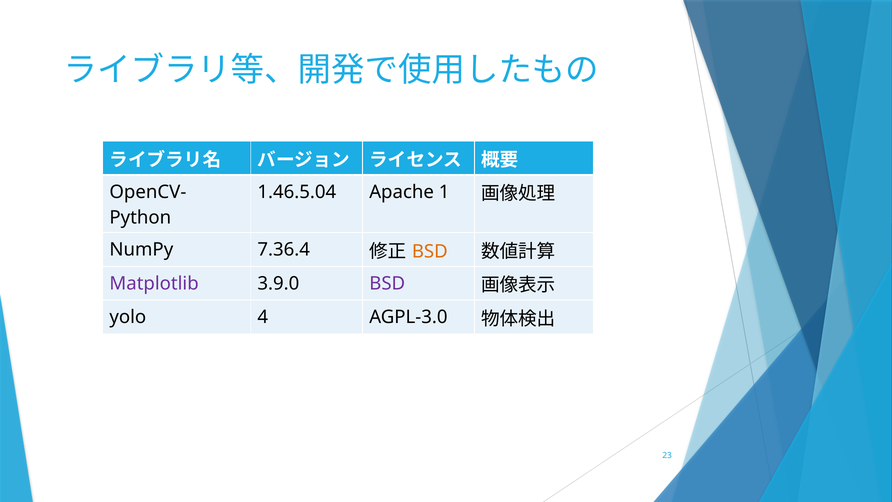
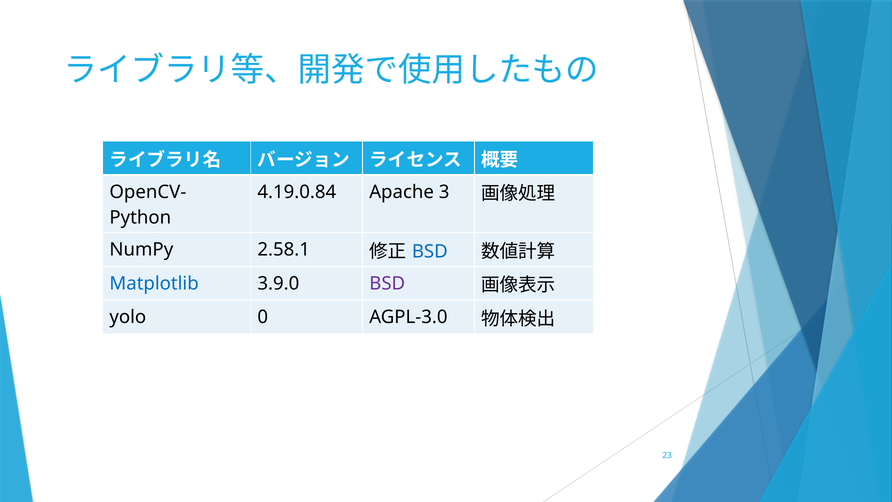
1.46.5.04: 1.46.5.04 -> 4.19.0.84
1: 1 -> 3
7.36.4: 7.36.4 -> 2.58.1
BSD at (430, 251) colour: orange -> blue
Matplotlib colour: purple -> blue
4: 4 -> 0
